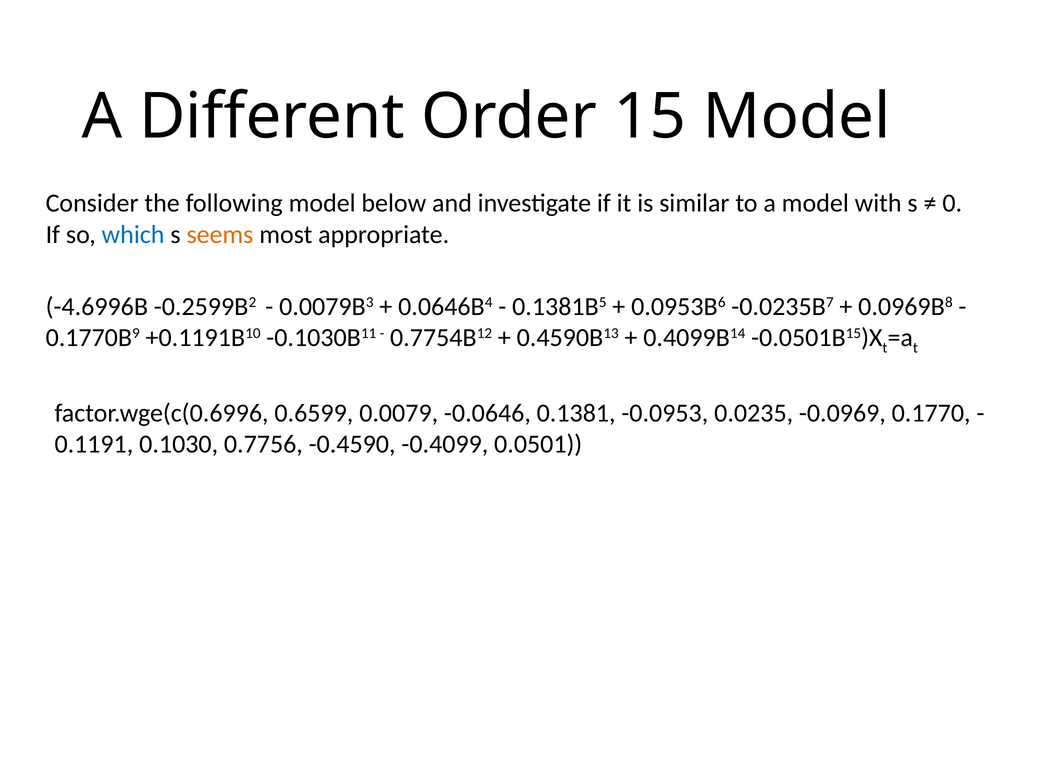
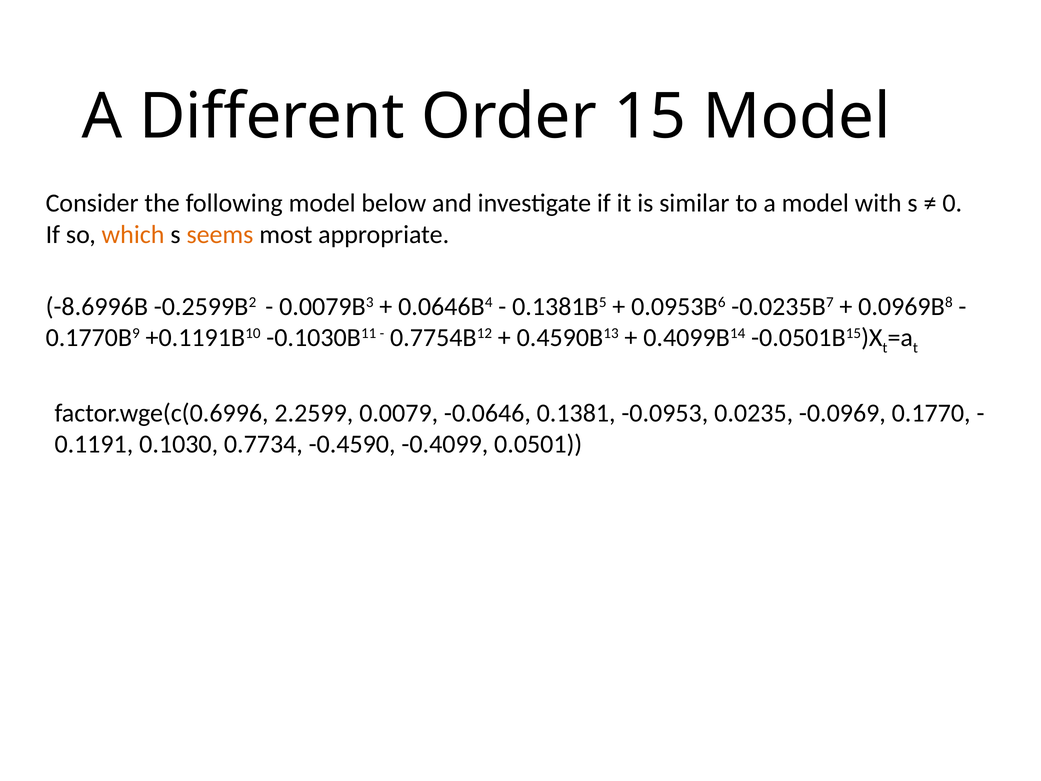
which colour: blue -> orange
-4.6996B: -4.6996B -> -8.6996B
0.6599: 0.6599 -> 2.2599
0.7756: 0.7756 -> 0.7734
